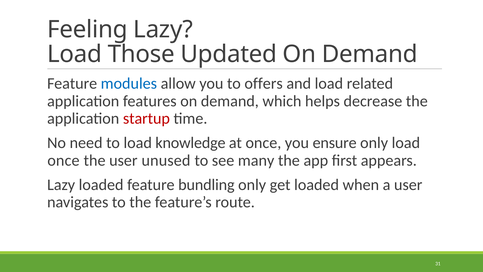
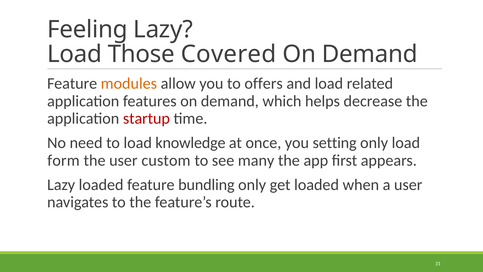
Updated: Updated -> Covered
modules colour: blue -> orange
ensure: ensure -> setting
once at (63, 160): once -> form
unused: unused -> custom
